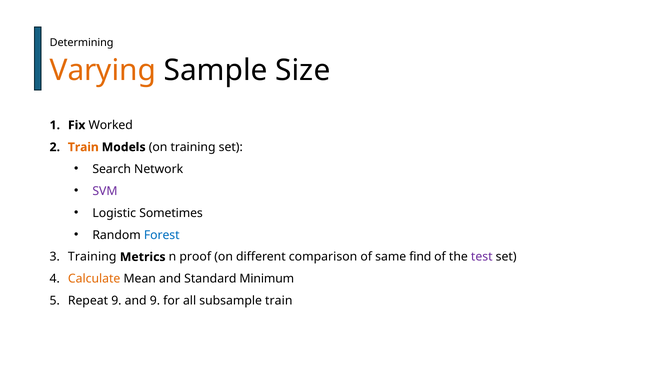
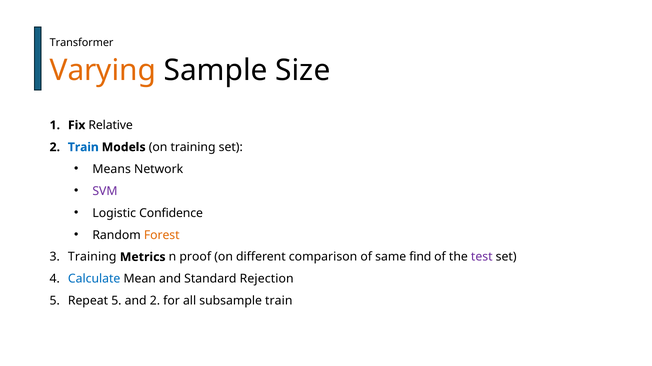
Determining: Determining -> Transformer
Worked: Worked -> Relative
Train at (83, 147) colour: orange -> blue
Search: Search -> Means
Sometimes: Sometimes -> Confidence
Forest colour: blue -> orange
Calculate colour: orange -> blue
Minimum: Minimum -> Rejection
Repeat 9: 9 -> 5
and 9: 9 -> 2
